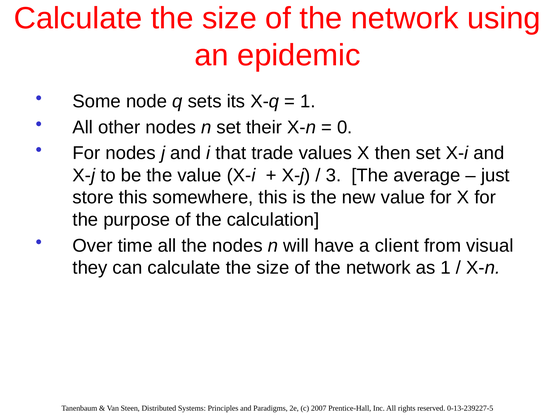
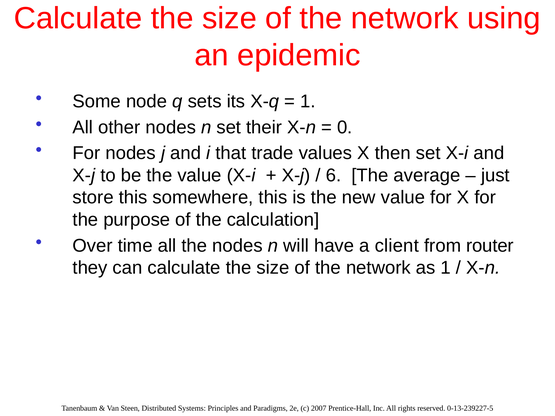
3: 3 -> 6
visual: visual -> router
